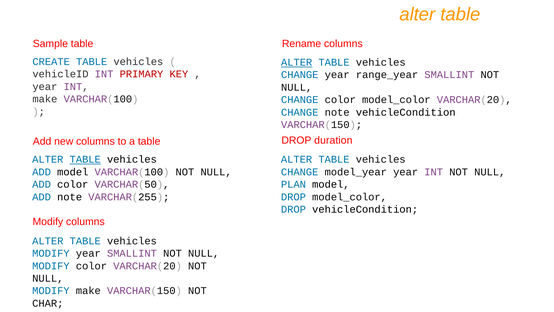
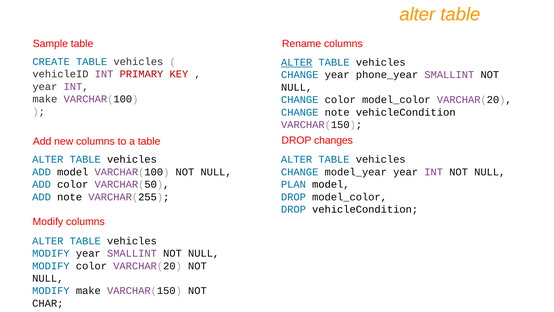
range_year: range_year -> phone_year
duration: duration -> changes
TABLE at (85, 159) underline: present -> none
